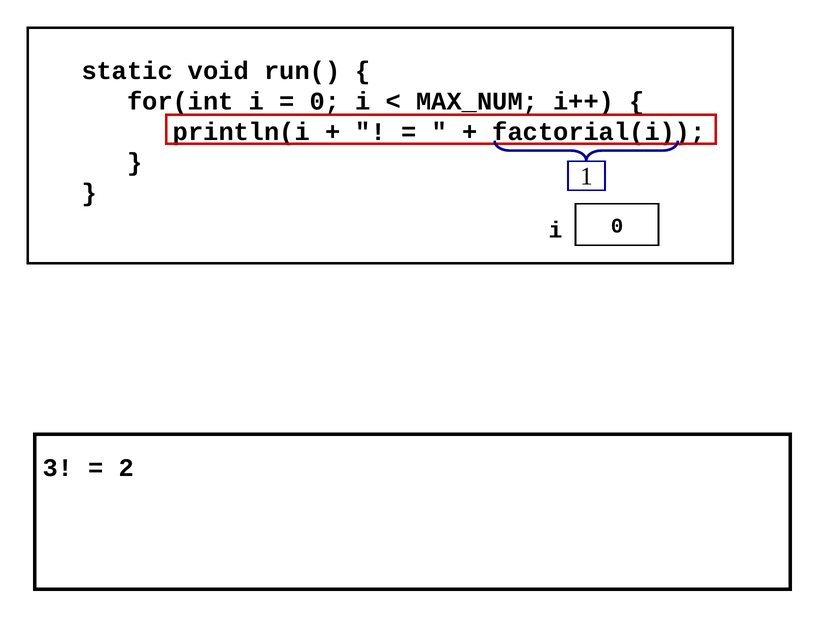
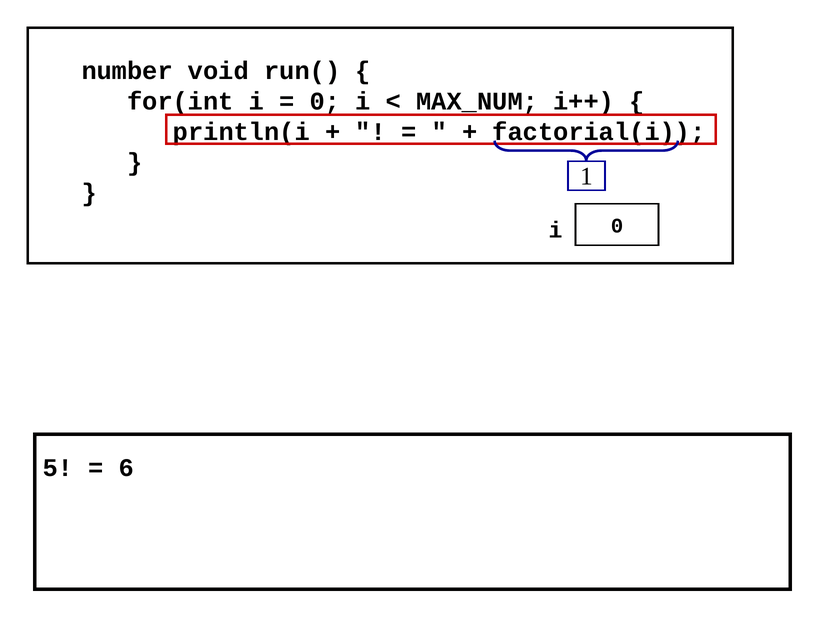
static: static -> number
3: 3 -> 5
2: 2 -> 6
